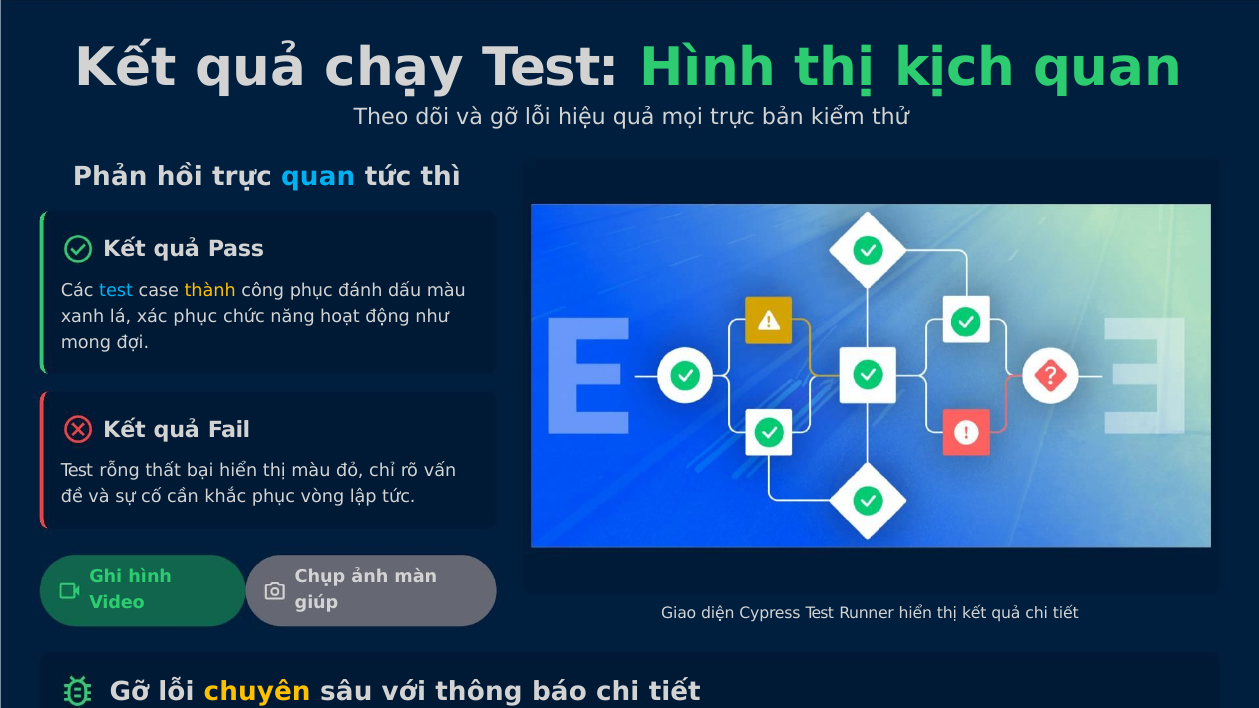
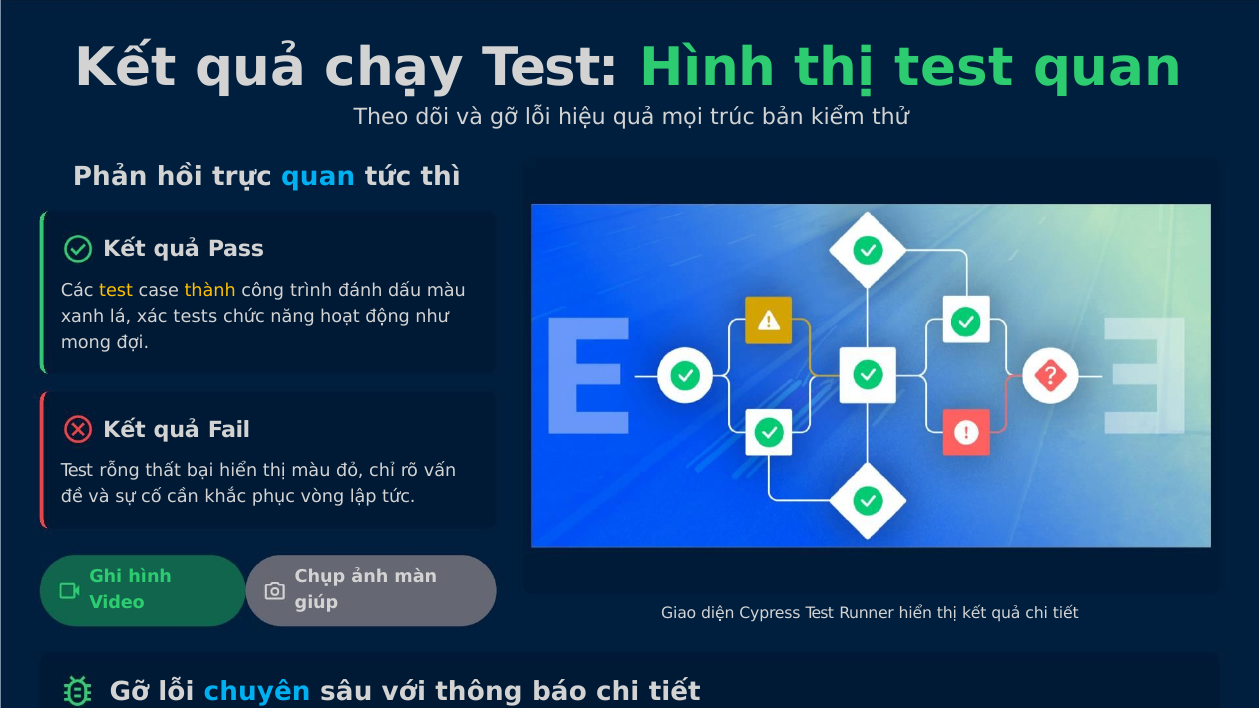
thị kịch: kịch -> test
mọi trực: trực -> trúc
test at (116, 291) colour: light blue -> yellow
công phục: phục -> trình
xác phục: phục -> tests
chuyên colour: yellow -> light blue
